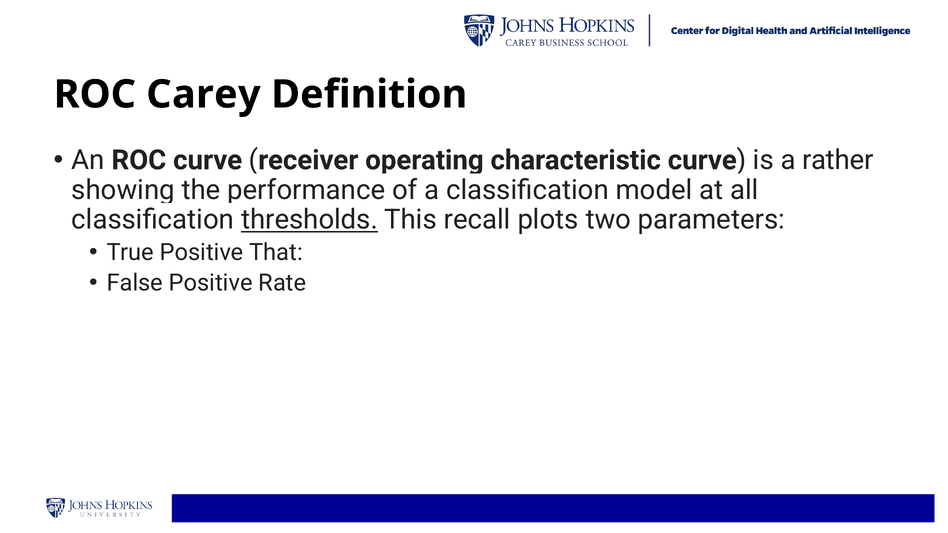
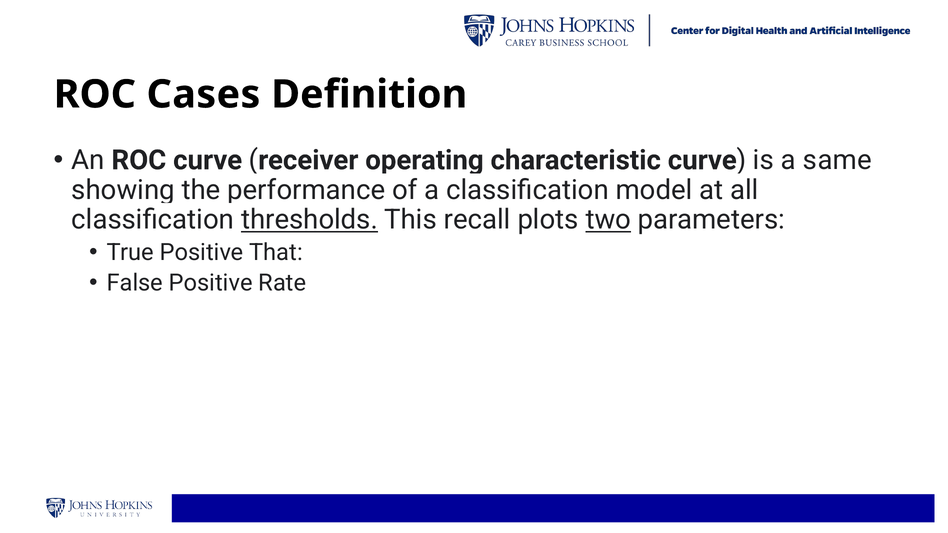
Carey: Carey -> Cases
rather: rather -> same
two underline: none -> present
